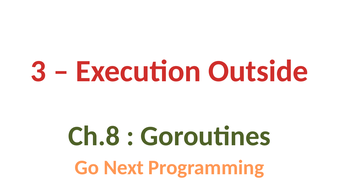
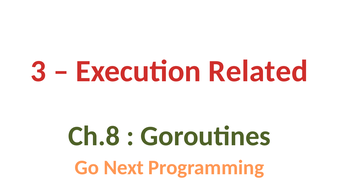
Outside: Outside -> Related
